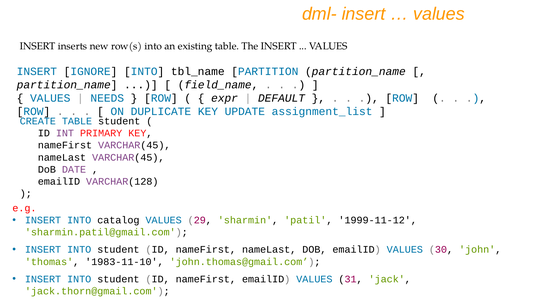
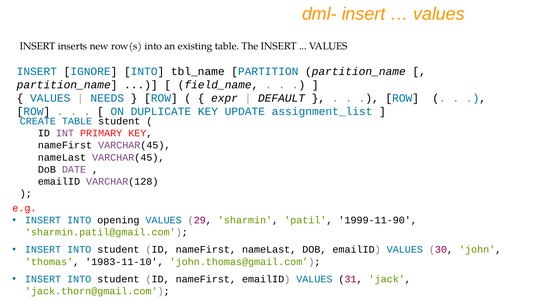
catalog: catalog -> opening
1999-11-12: 1999-11-12 -> 1999-11-90
